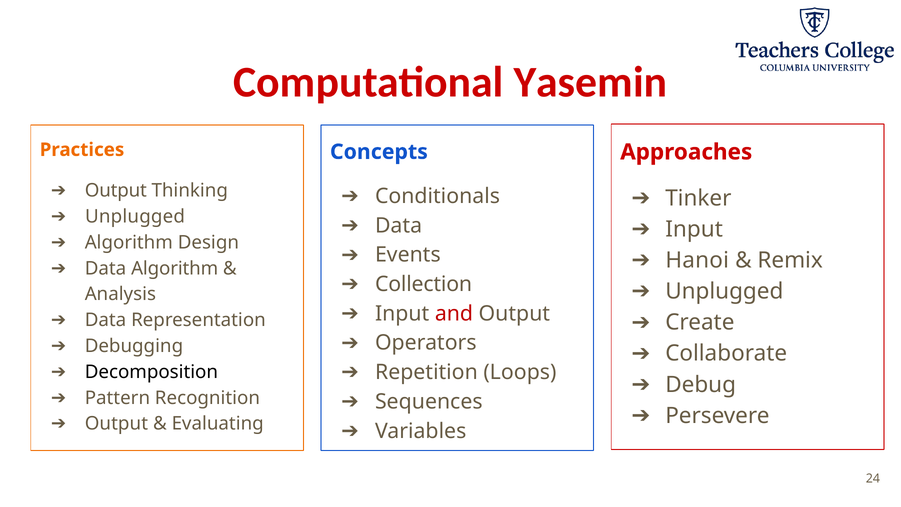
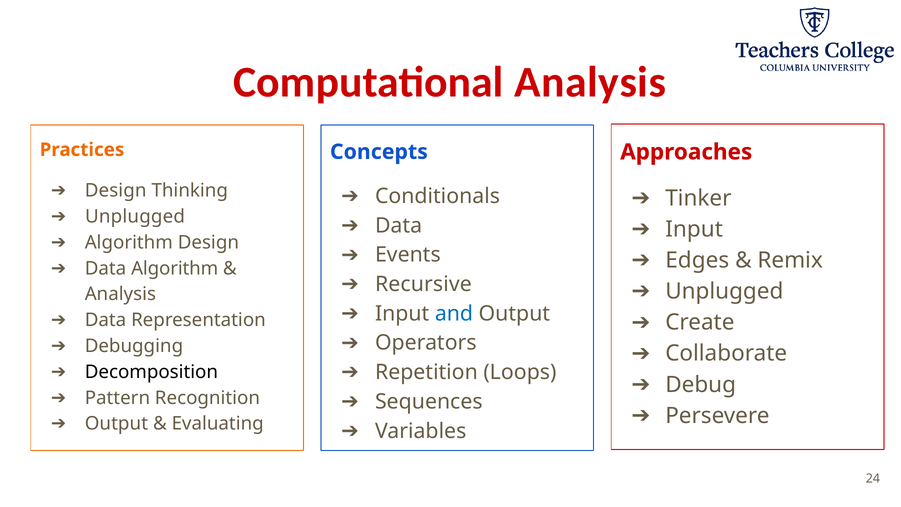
Computational Yasemin: Yasemin -> Analysis
Output at (116, 191): Output -> Design
Hanoi: Hanoi -> Edges
Collection: Collection -> Recursive
and colour: red -> blue
